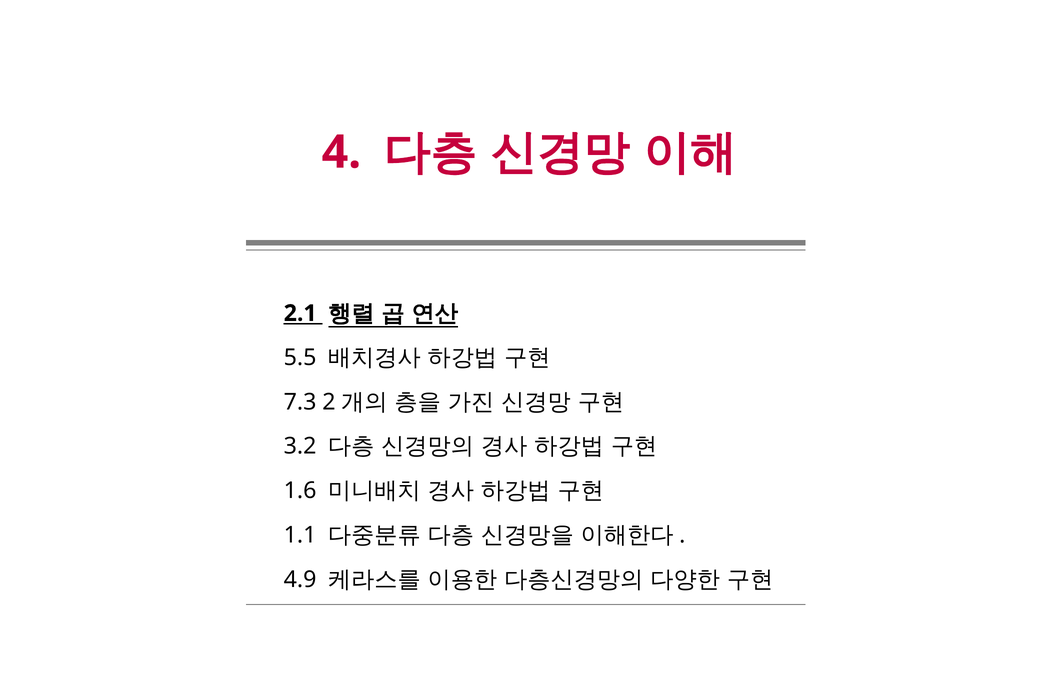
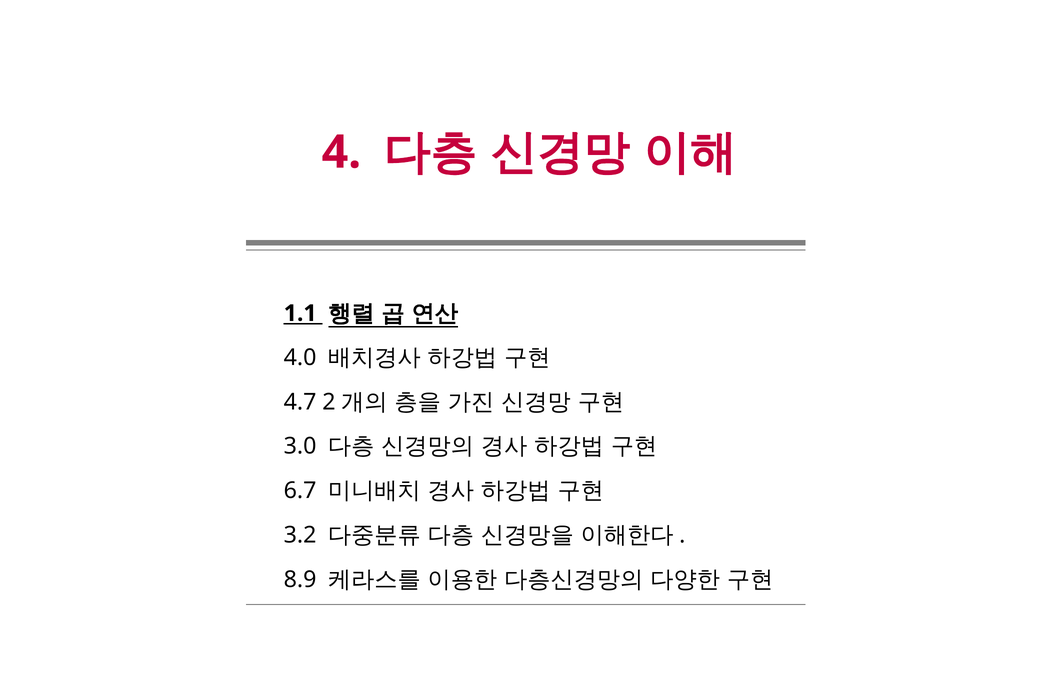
2.1: 2.1 -> 1.1
5.5: 5.5 -> 4.0
7.3: 7.3 -> 4.7
3.2: 3.2 -> 3.0
1.6: 1.6 -> 6.7
1.1: 1.1 -> 3.2
4.9: 4.9 -> 8.9
